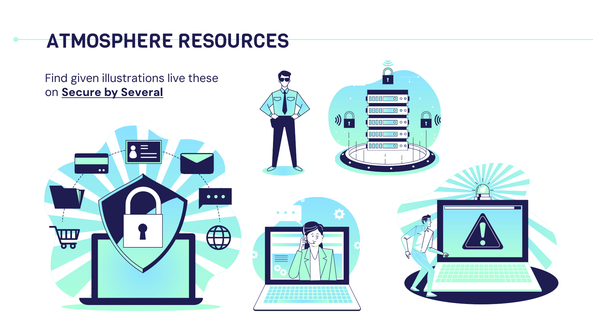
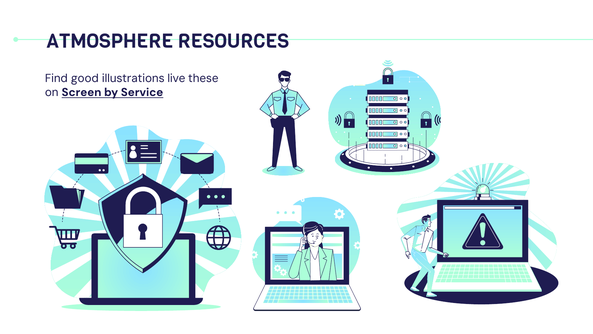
given: given -> good
Secure: Secure -> Screen
Several: Several -> Service
